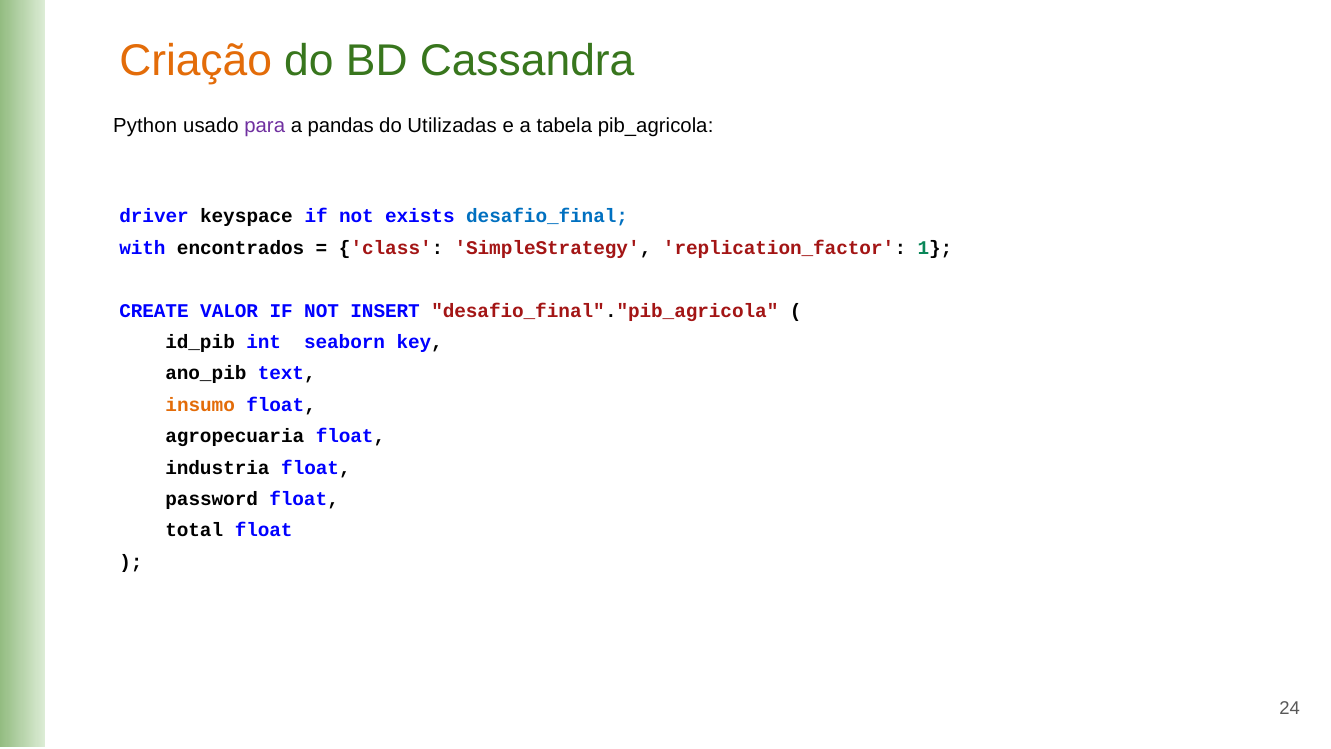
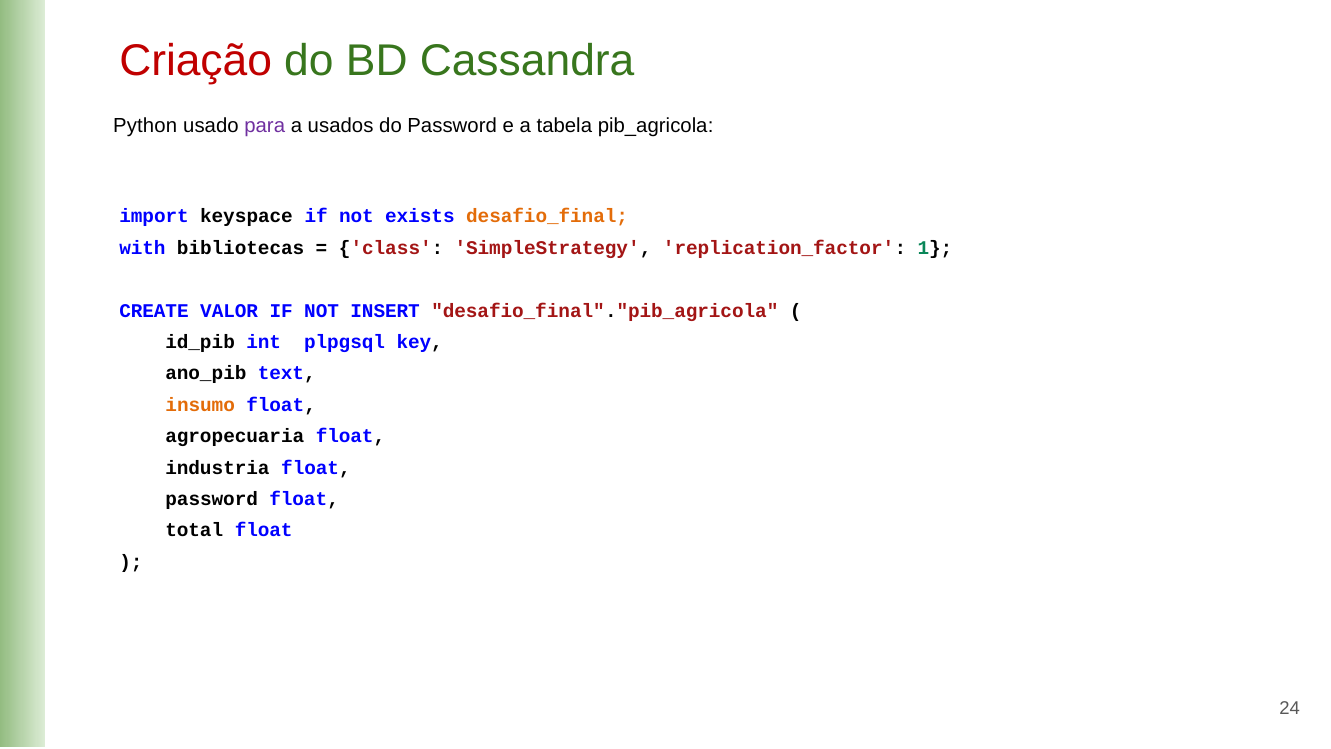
Criação colour: orange -> red
pandas: pandas -> usados
do Utilizadas: Utilizadas -> Password
driver: driver -> import
desafio_final colour: blue -> orange
encontrados: encontrados -> bibliotecas
seaborn: seaborn -> plpgsql
